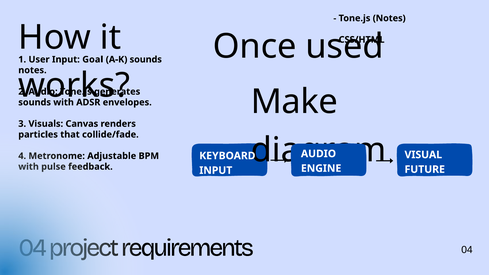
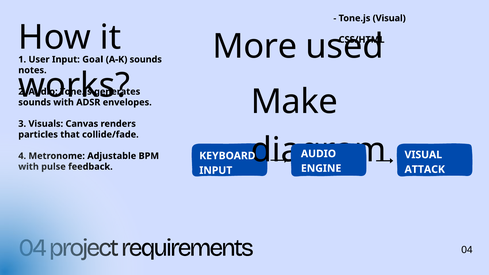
Tone.js Notes: Notes -> Visual
Once: Once -> More
FUTURE: FUTURE -> ATTACK
